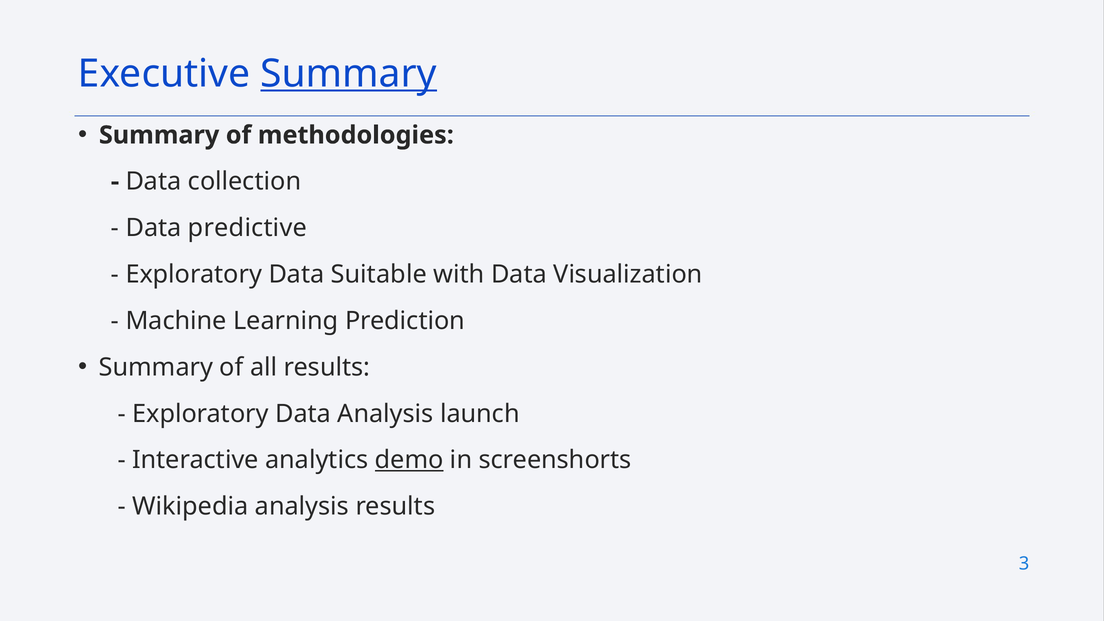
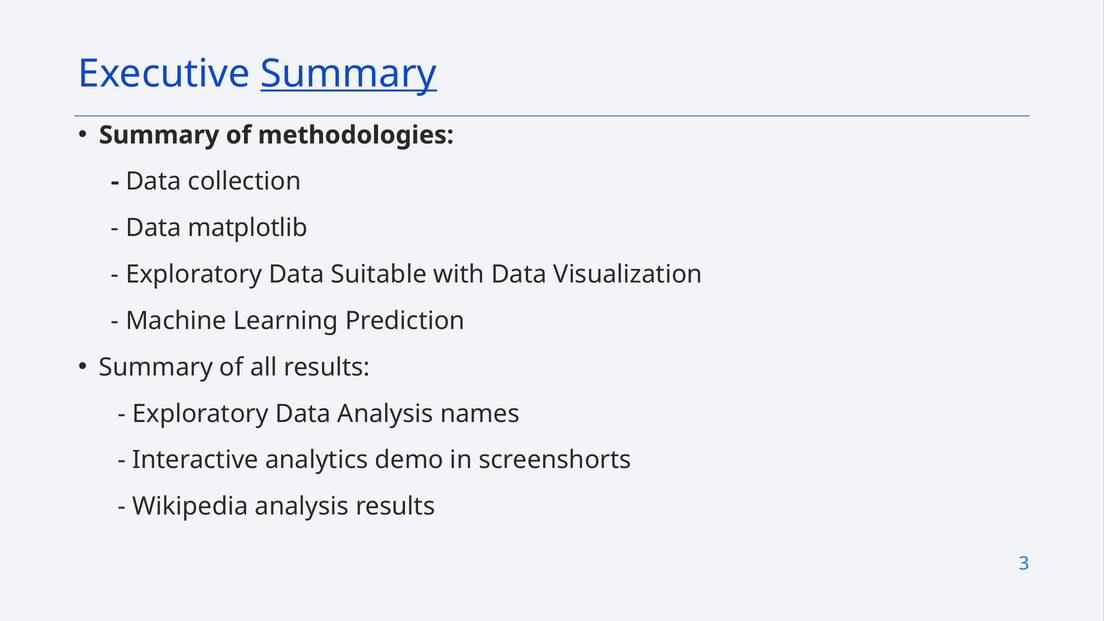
predictive: predictive -> matplotlib
launch: launch -> names
demo underline: present -> none
